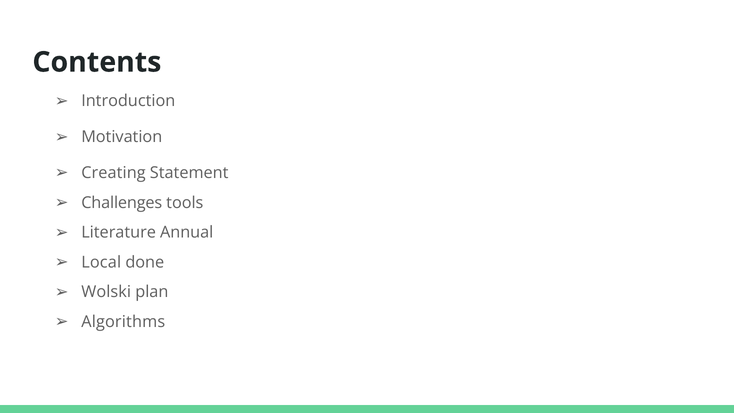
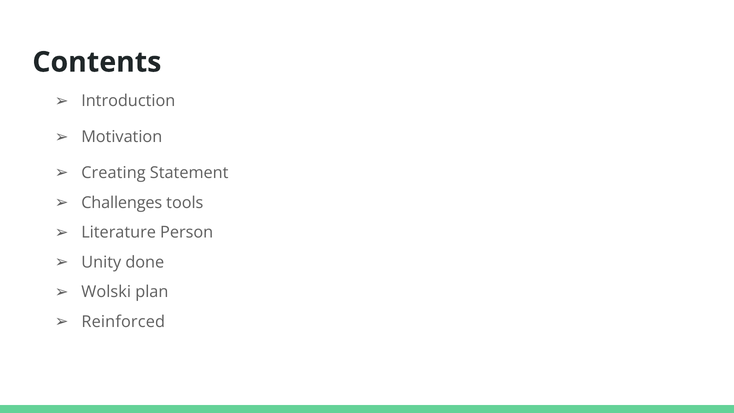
Annual: Annual -> Person
Local: Local -> Unity
Algorithms: Algorithms -> Reinforced
